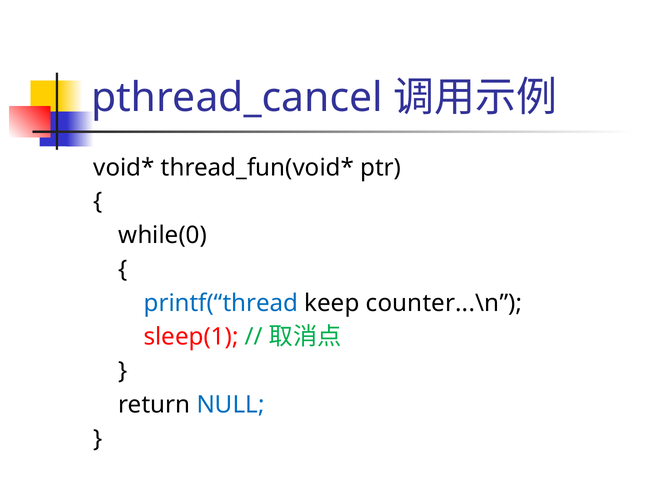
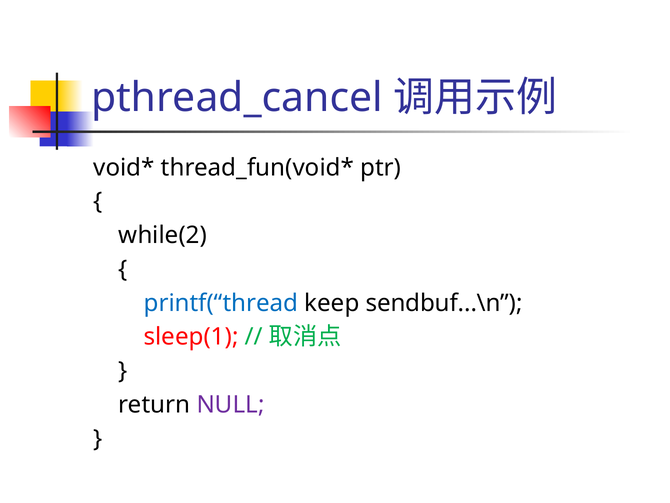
while(0: while(0 -> while(2
counter...\n: counter...\n -> sendbuf...\n
NULL colour: blue -> purple
